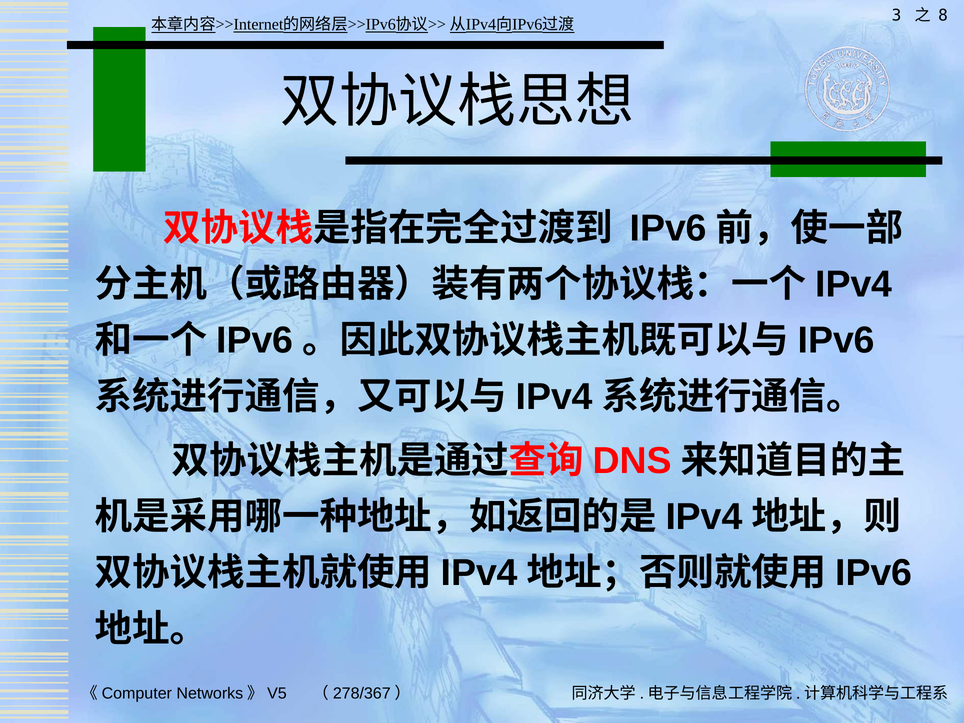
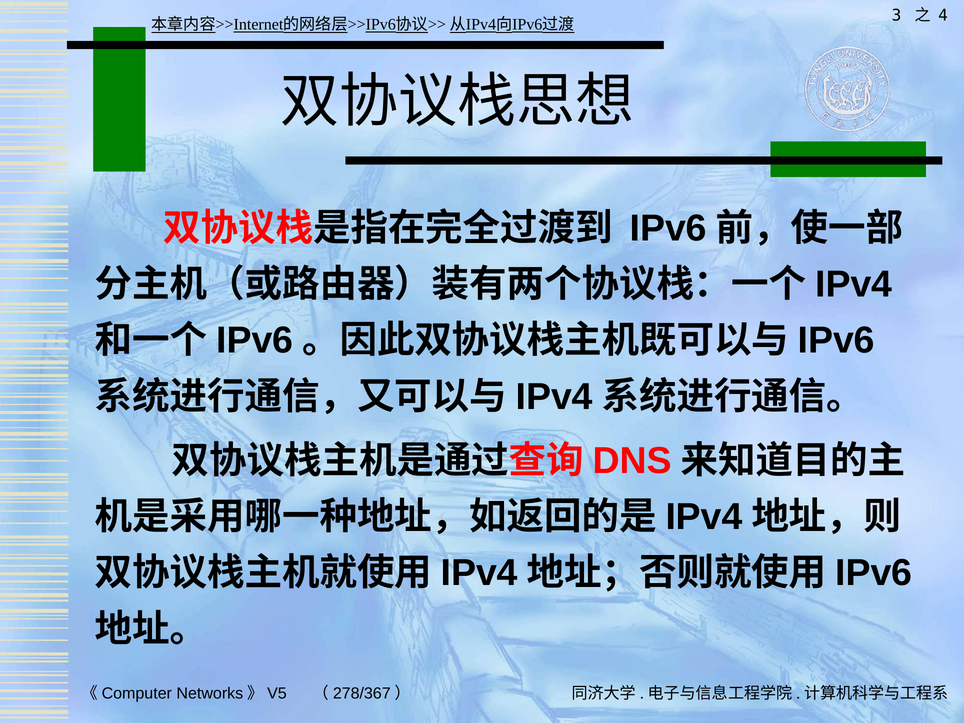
8: 8 -> 4
